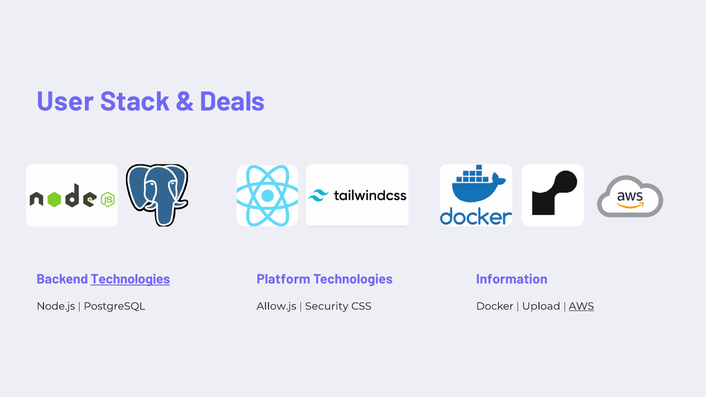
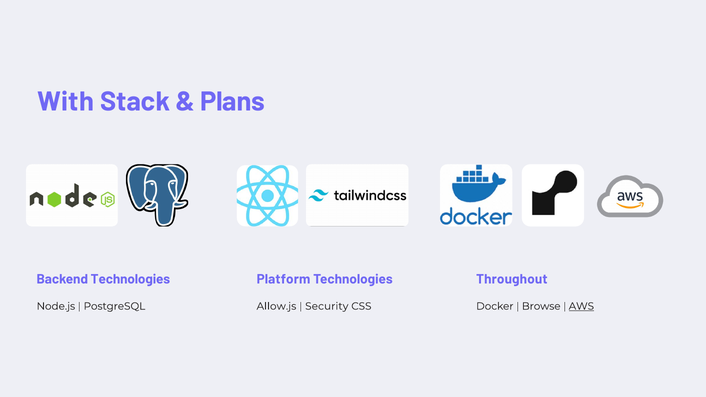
User: User -> With
Deals: Deals -> Plans
Technologies at (130, 279) underline: present -> none
Information: Information -> Throughout
Upload: Upload -> Browse
